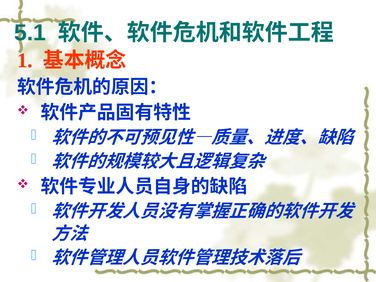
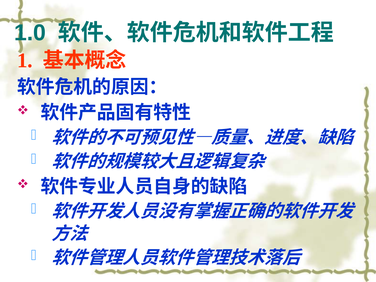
5.1: 5.1 -> 1.0
